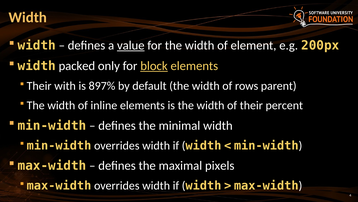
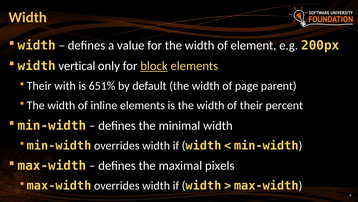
value underline: present -> none
packed: packed -> vertical
897%: 897% -> 651%
rows: rows -> page
